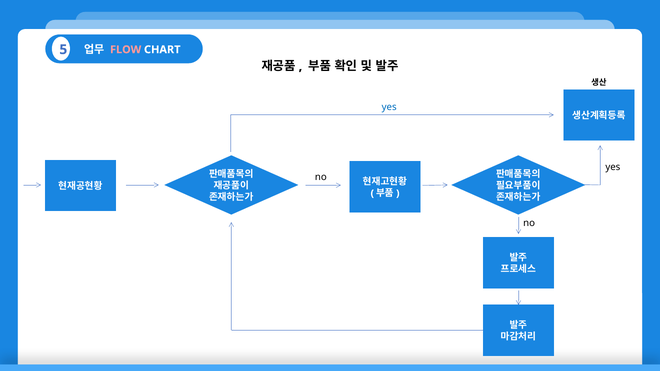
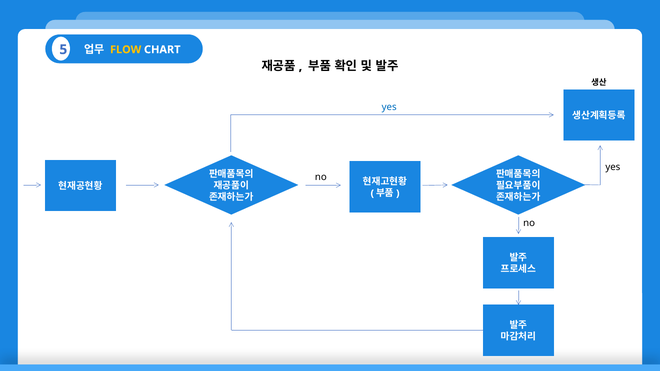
FLOW colour: pink -> yellow
